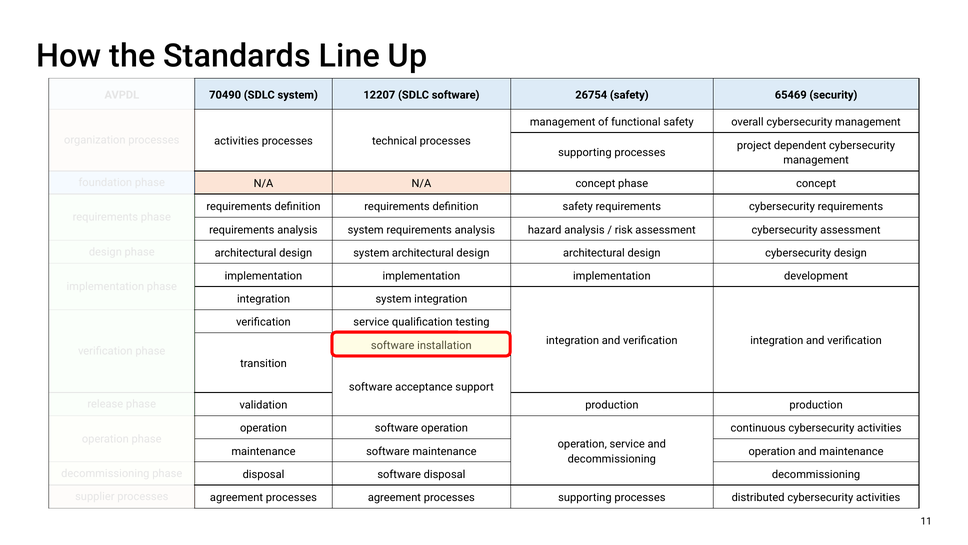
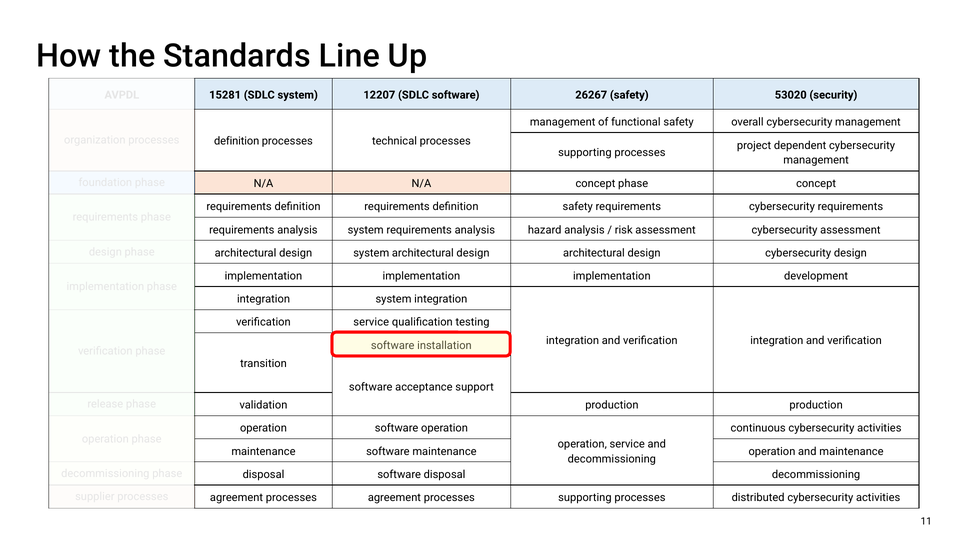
70490: 70490 -> 15281
26754: 26754 -> 26267
65469: 65469 -> 53020
activities at (237, 141): activities -> definition
